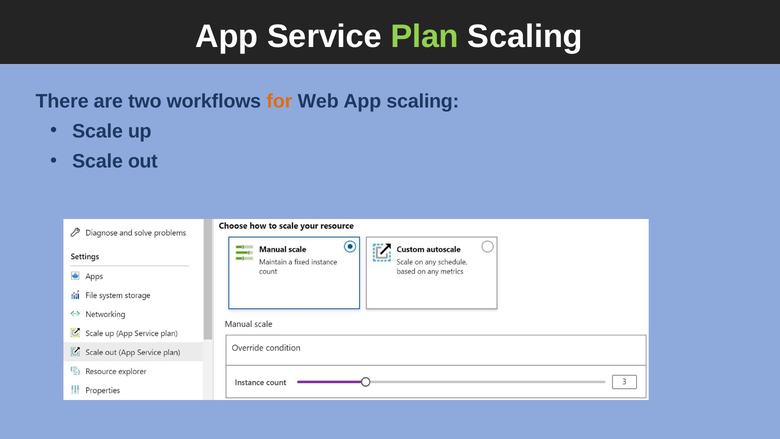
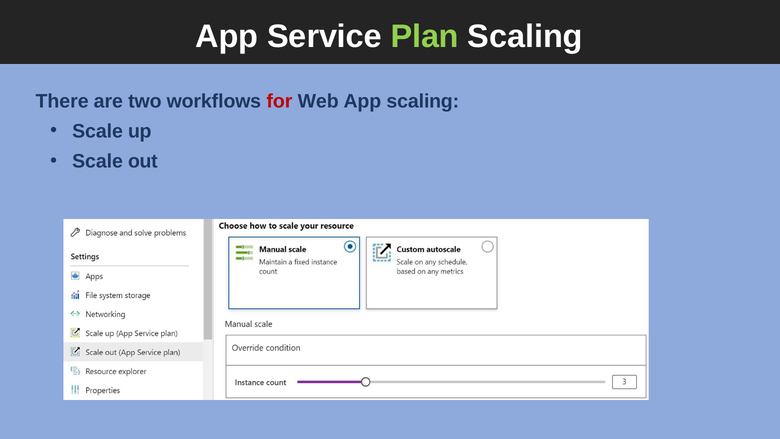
for colour: orange -> red
